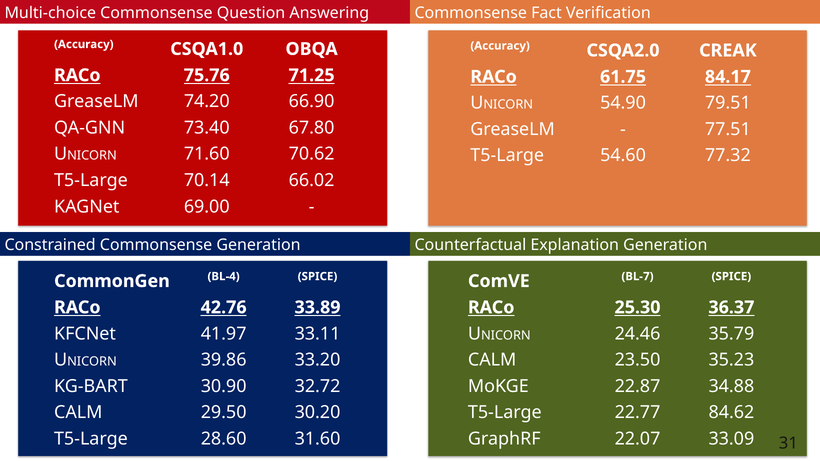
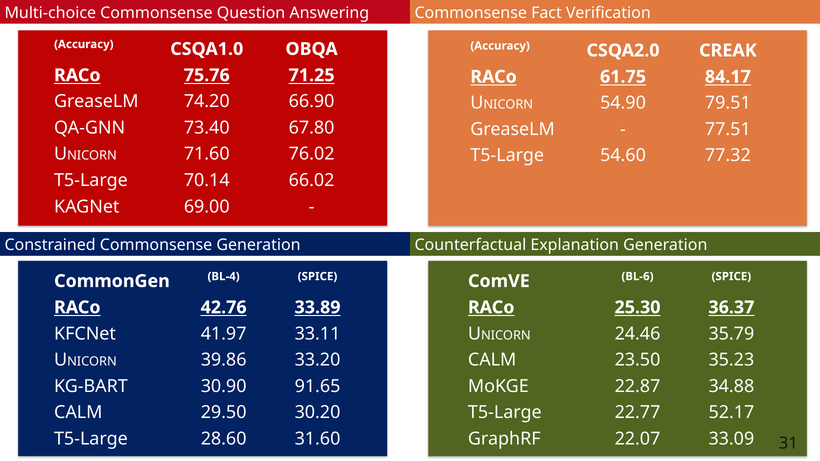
70.62: 70.62 -> 76.02
BL-7: BL-7 -> BL-6
32.72: 32.72 -> 91.65
84.62: 84.62 -> 52.17
